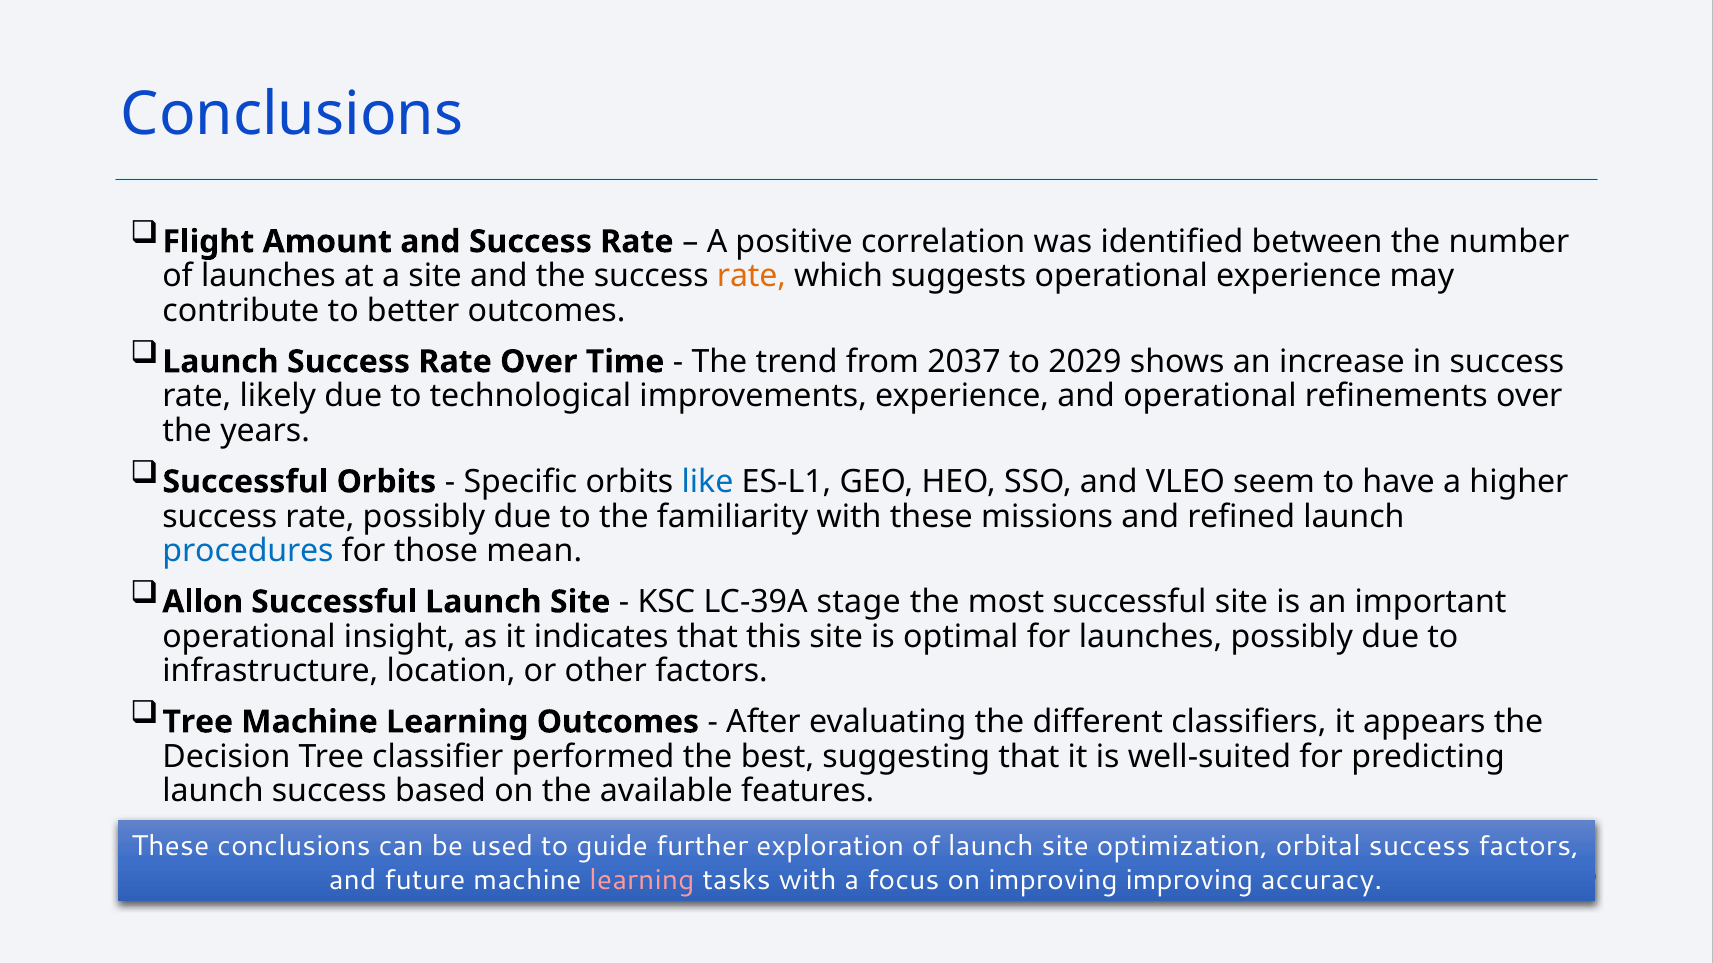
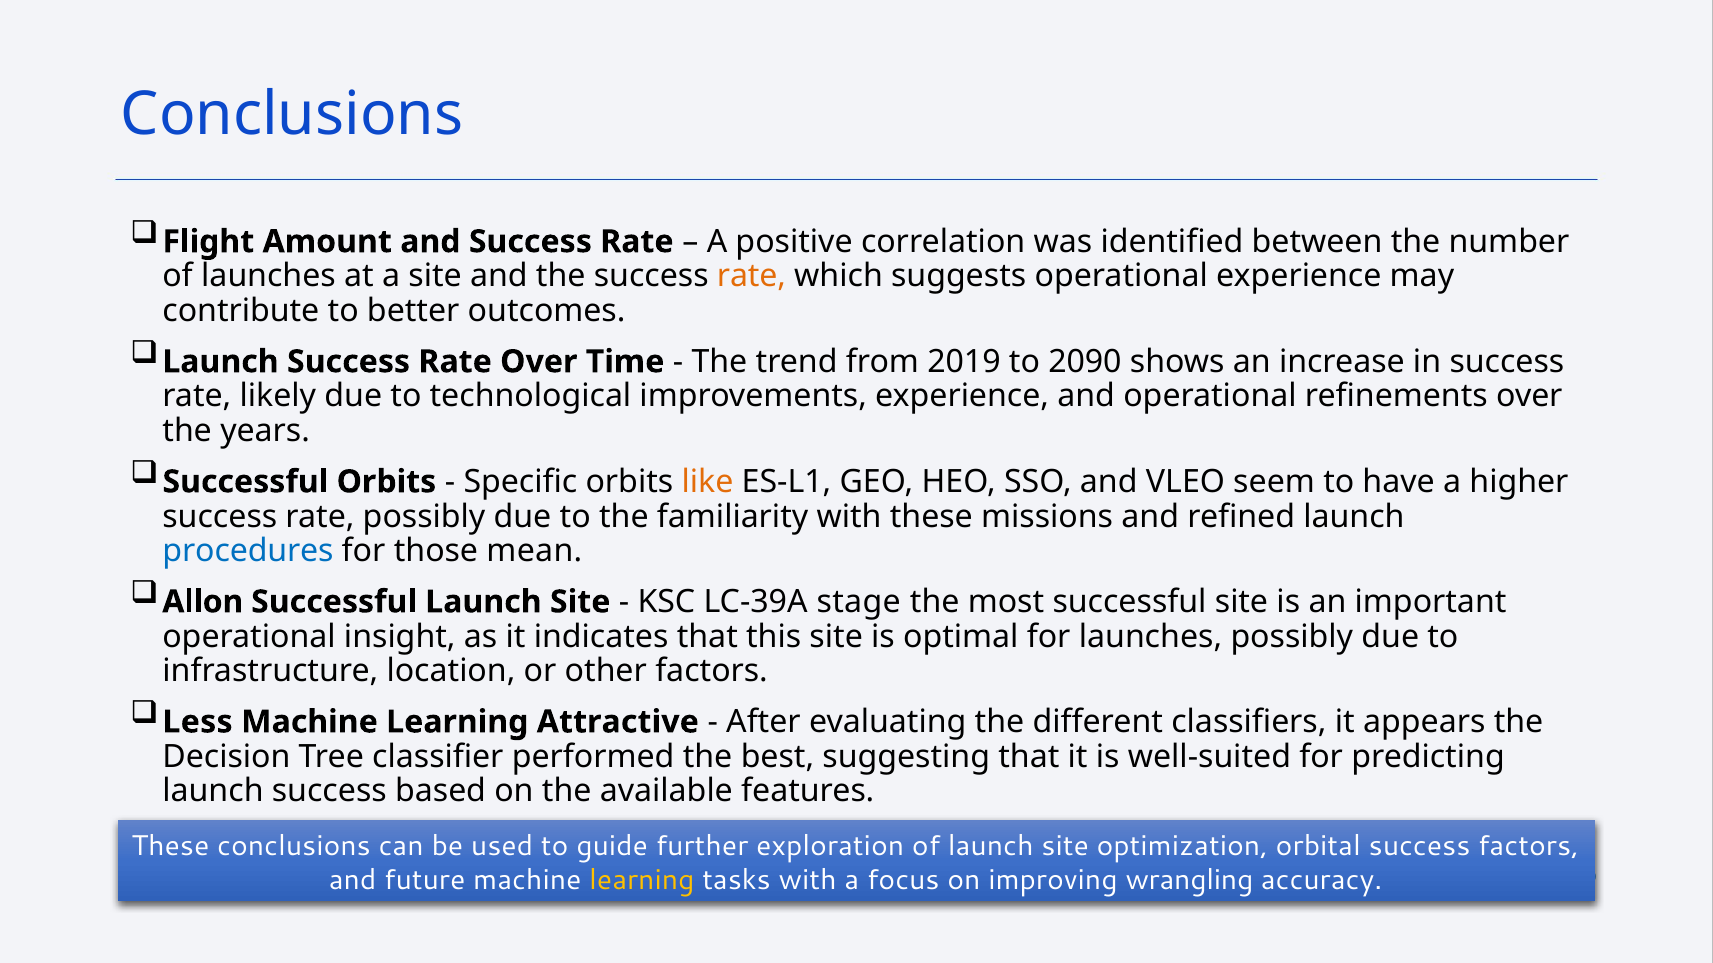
2037: 2037 -> 2019
2029: 2029 -> 2090
like colour: blue -> orange
Tree at (198, 722): Tree -> Less
Learning Outcomes: Outcomes -> Attractive
learning at (642, 880) colour: pink -> yellow
improving improving: improving -> wrangling
